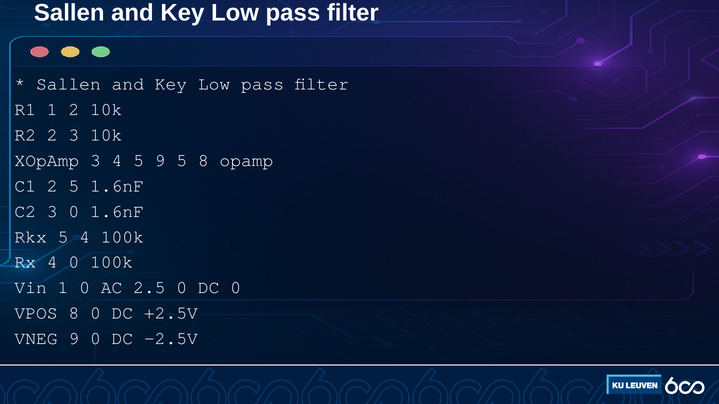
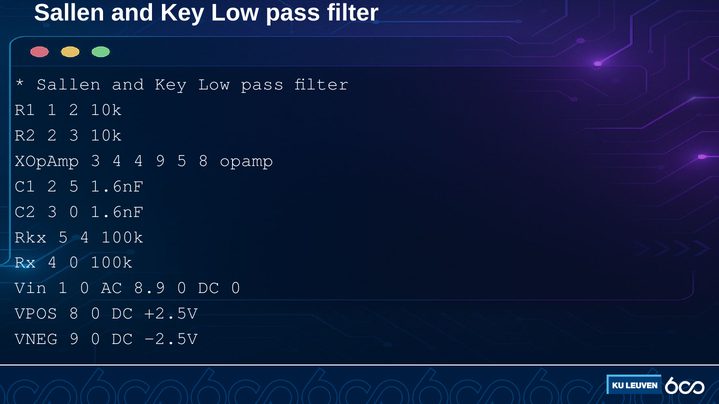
4 5: 5 -> 4
2.5: 2.5 -> 8.9
